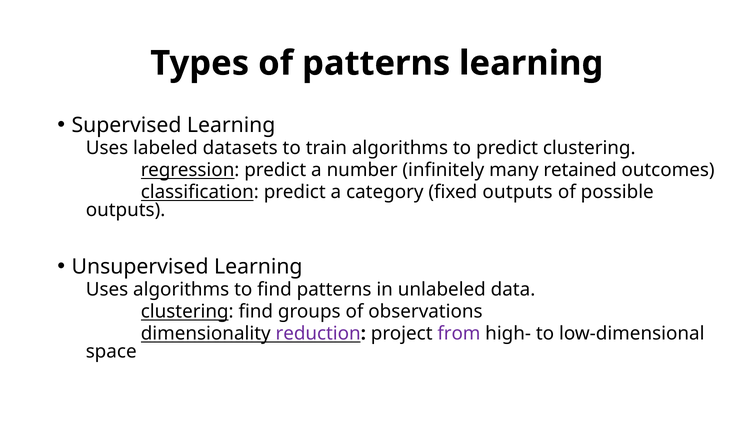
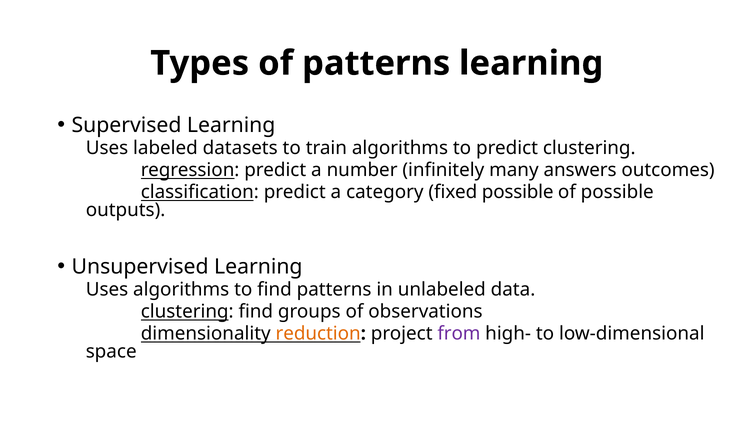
retained: retained -> answers
fixed outputs: outputs -> possible
reduction colour: purple -> orange
